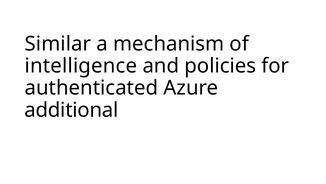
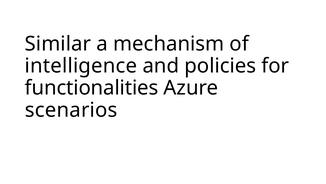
authenticated: authenticated -> functionalities
additional: additional -> scenarios
